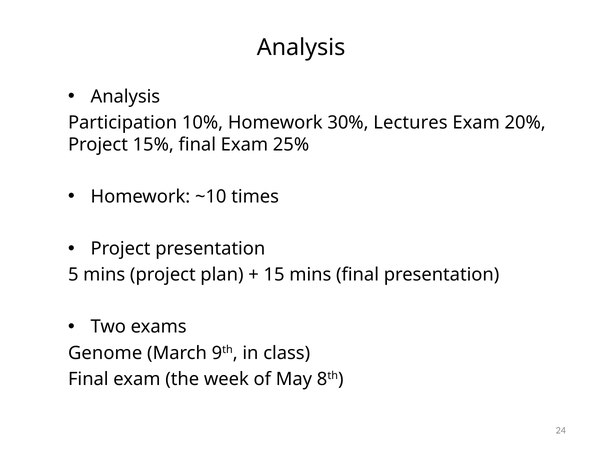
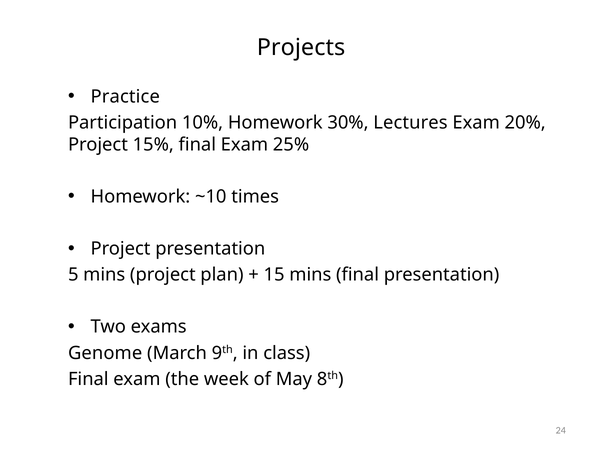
Analysis at (301, 48): Analysis -> Projects
Analysis at (125, 97): Analysis -> Practice
